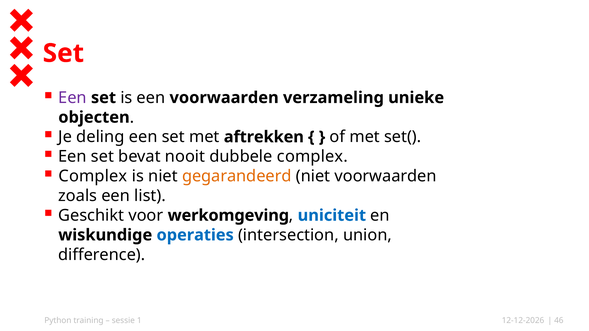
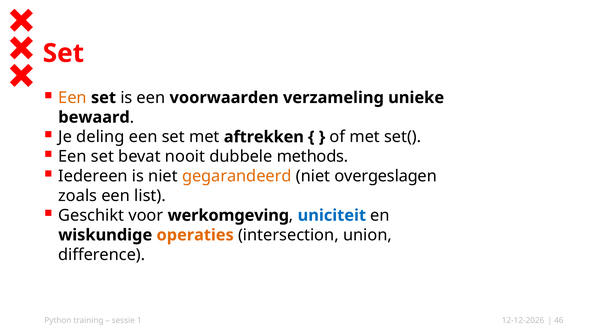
Een at (73, 98) colour: purple -> orange
objecten: objecten -> bewaard
dubbele complex: complex -> methods
Complex at (93, 176): Complex -> Iedereen
niet voorwaarden: voorwaarden -> overgeslagen
operaties colour: blue -> orange
